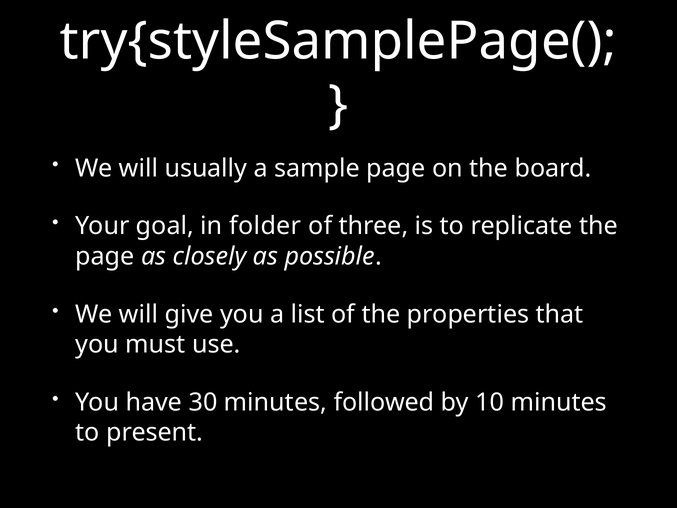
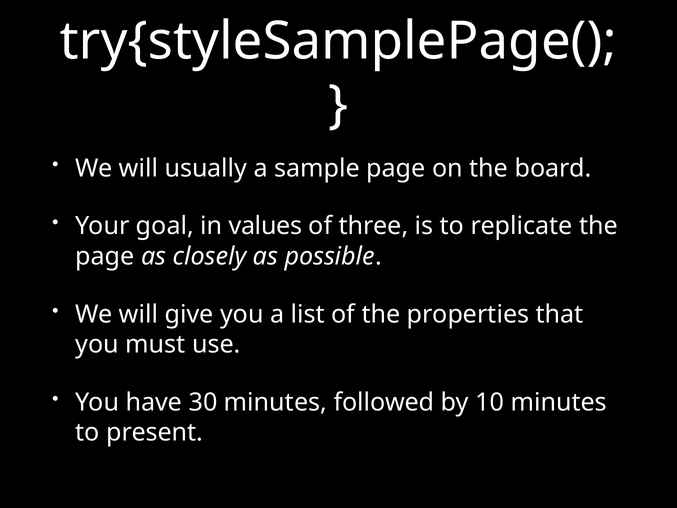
folder: folder -> values
